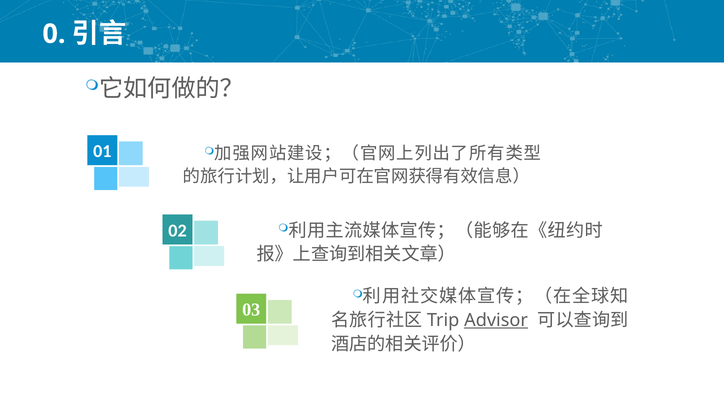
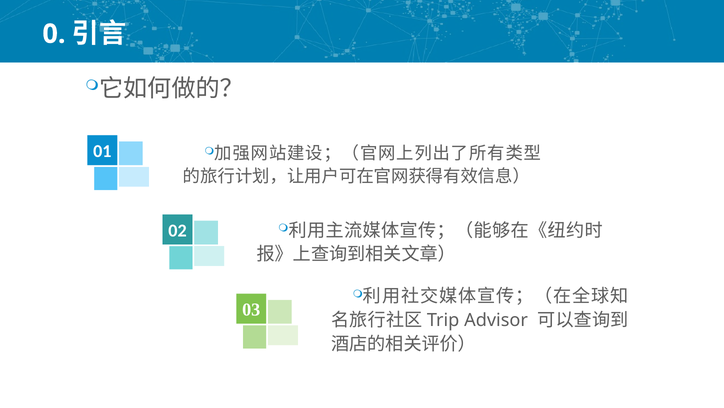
Advisor underline: present -> none
